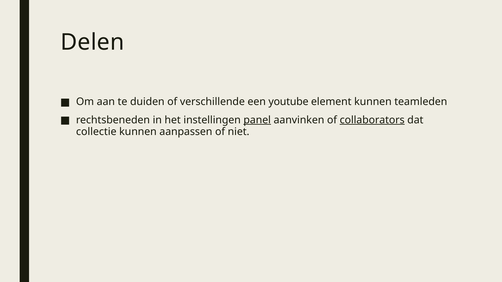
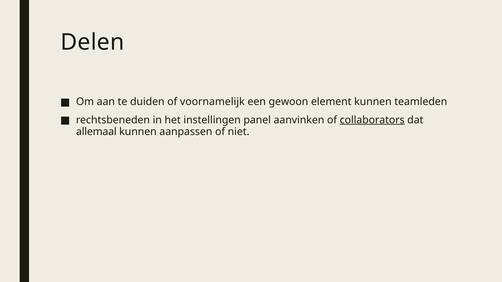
verschillende: verschillende -> voornamelijk
youtube: youtube -> gewoon
panel underline: present -> none
collectie: collectie -> allemaal
